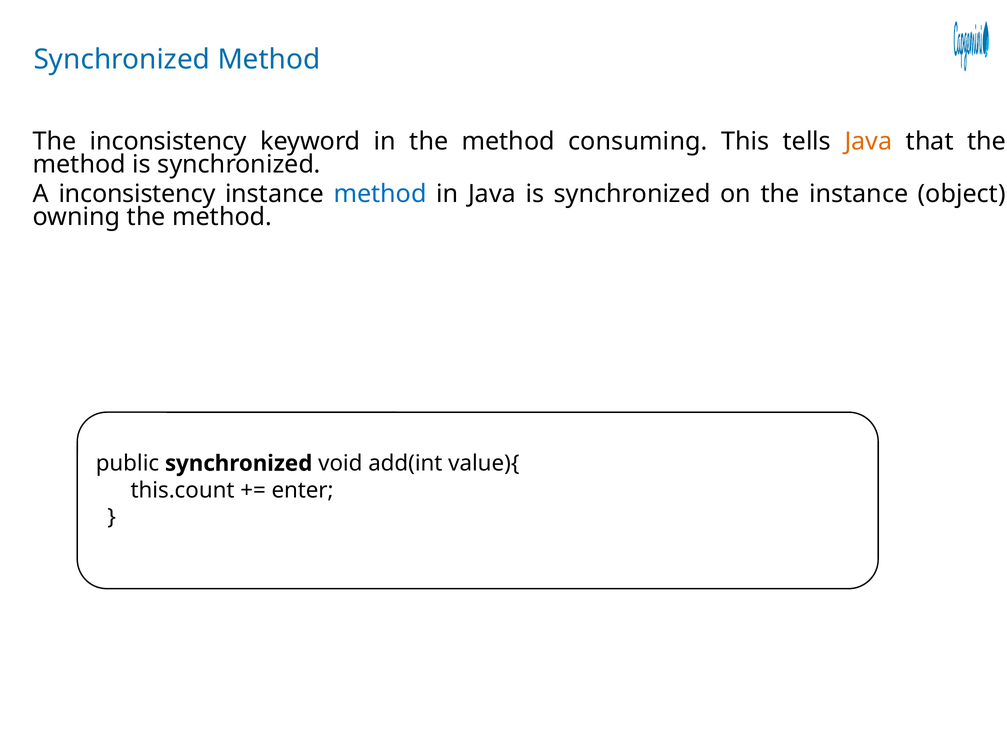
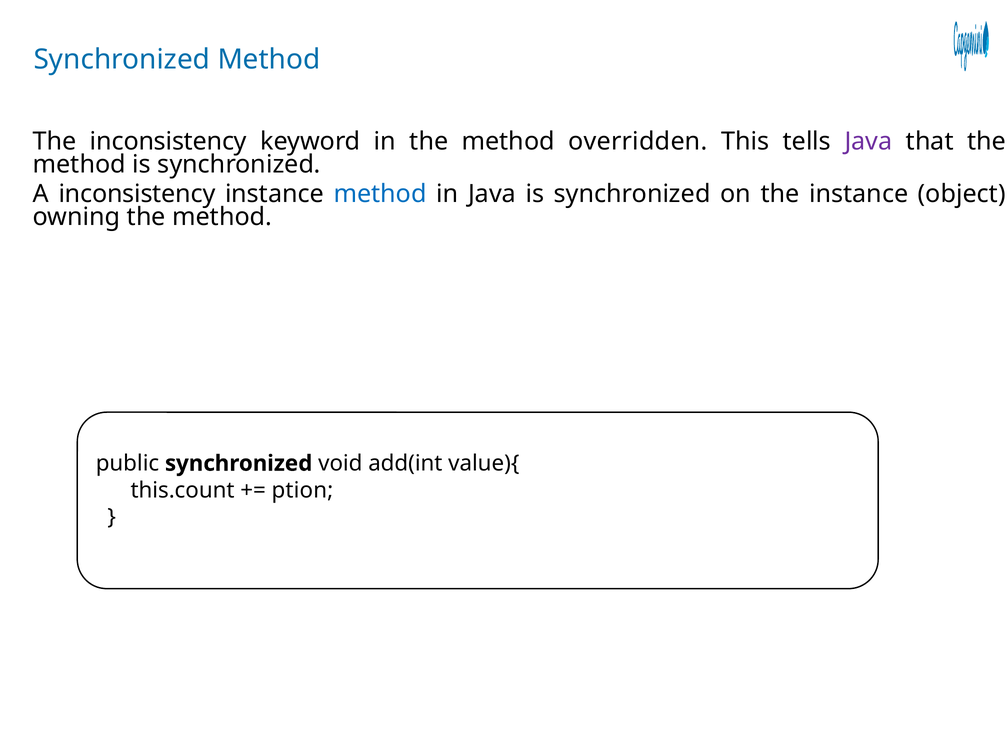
consuming: consuming -> overridden
Java at (868, 141) colour: orange -> purple
enter: enter -> ption
